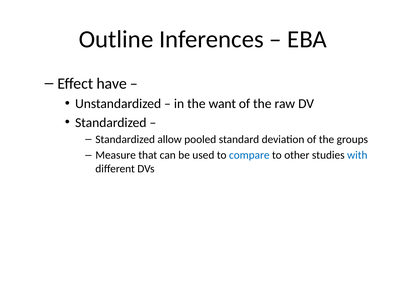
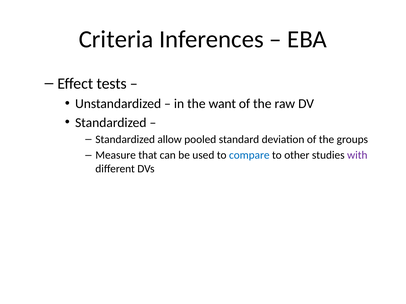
Outline: Outline -> Criteria
have: have -> tests
with colour: blue -> purple
